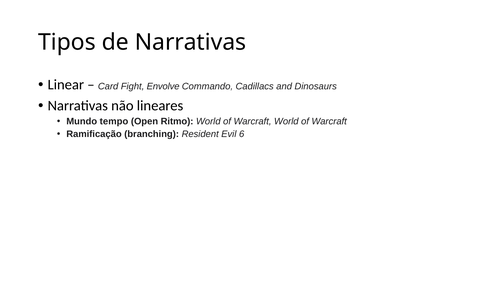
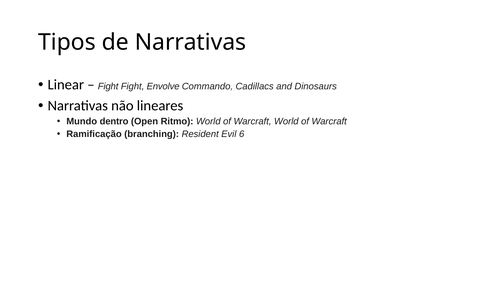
Card at (108, 86): Card -> Fight
tempo: tempo -> dentro
